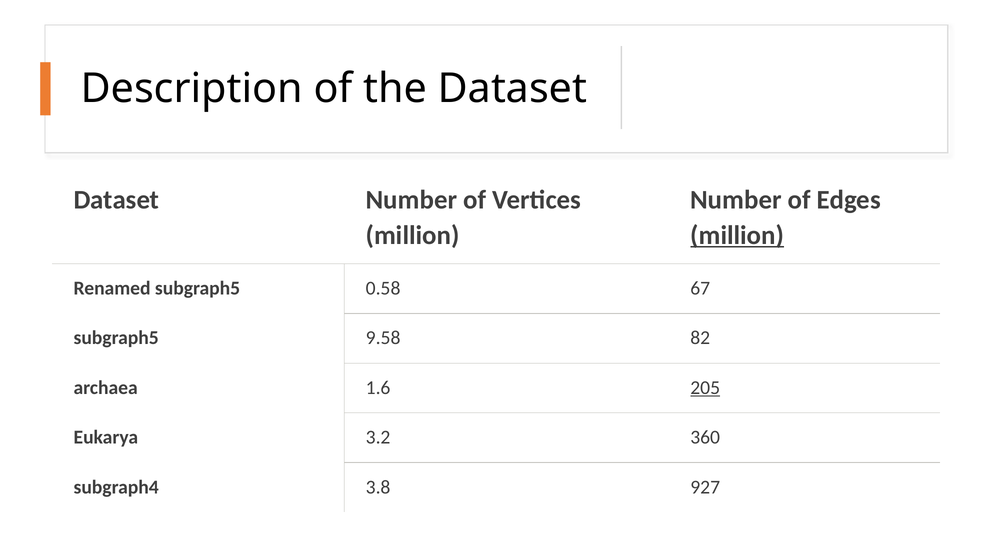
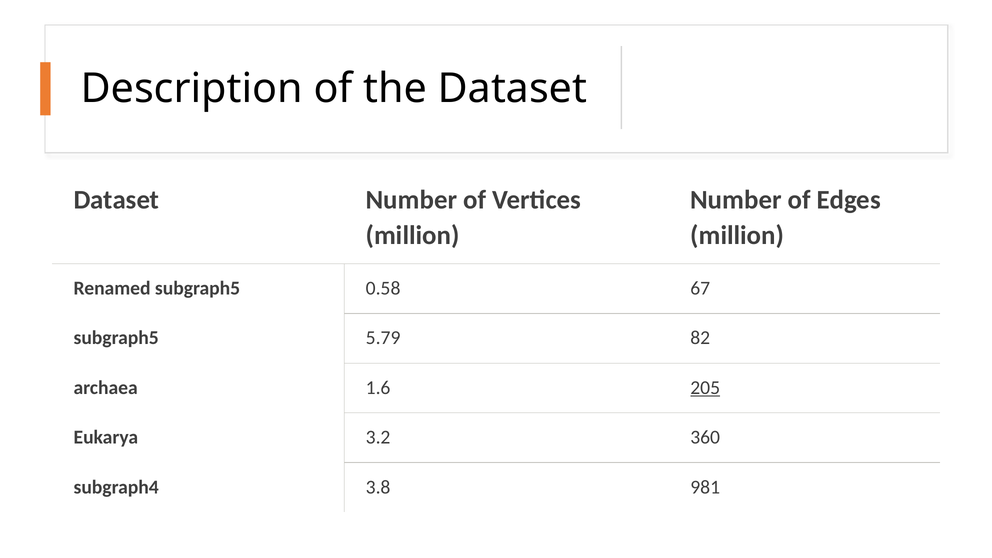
million at (737, 235) underline: present -> none
9.58: 9.58 -> 5.79
927: 927 -> 981
